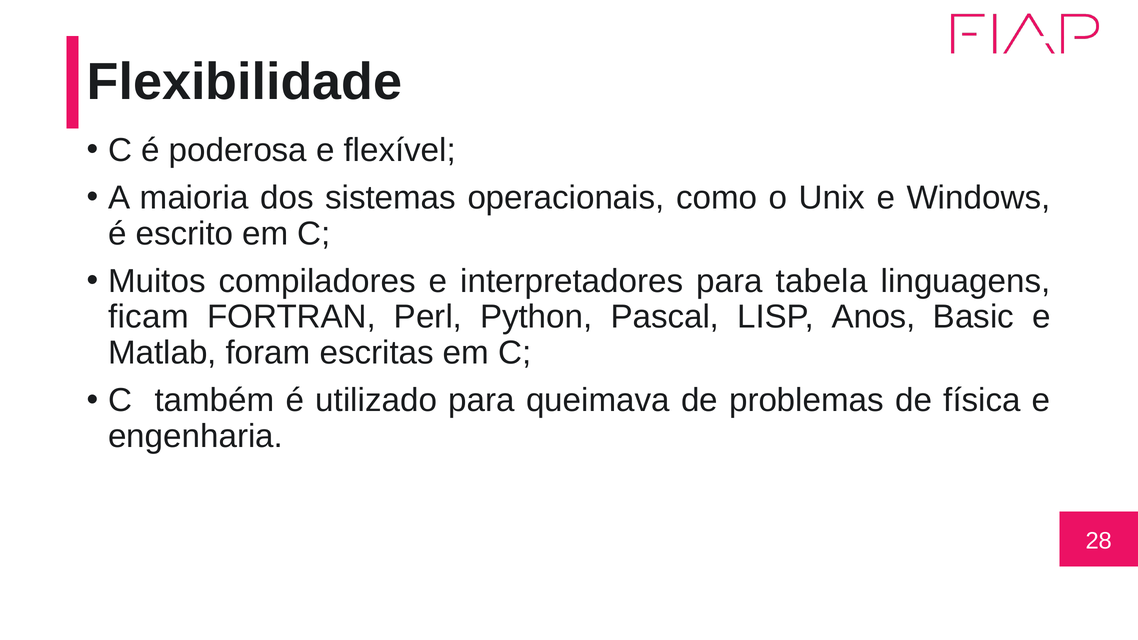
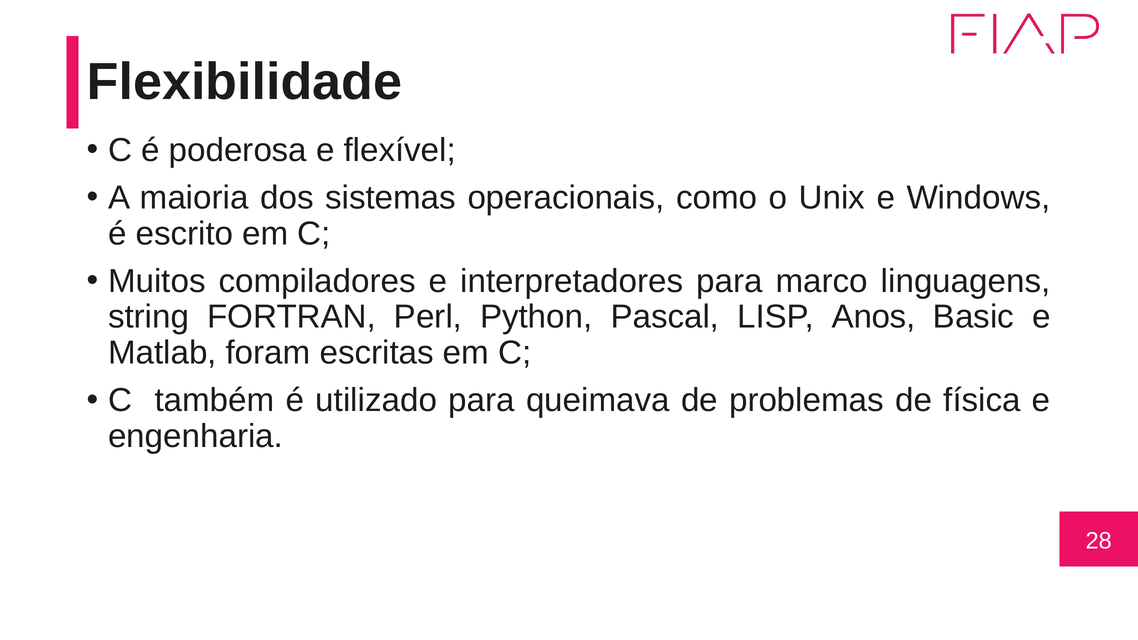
tabela: tabela -> marco
ficam: ficam -> string
